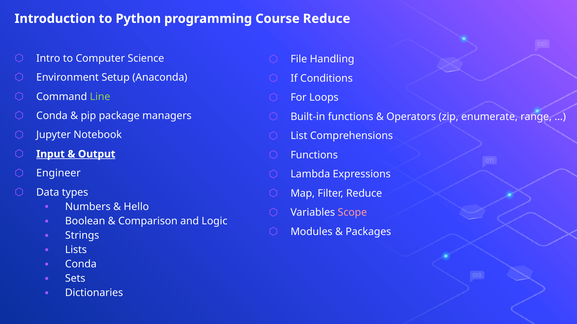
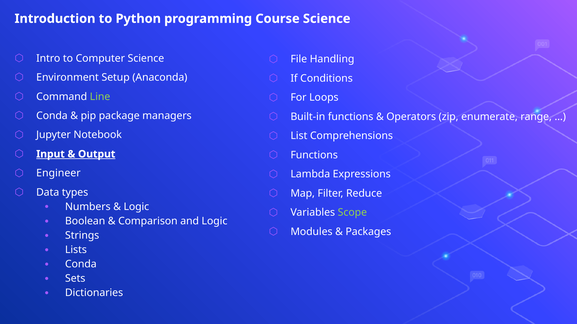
Course Reduce: Reduce -> Science
Hello at (136, 207): Hello -> Logic
Scope colour: pink -> light green
